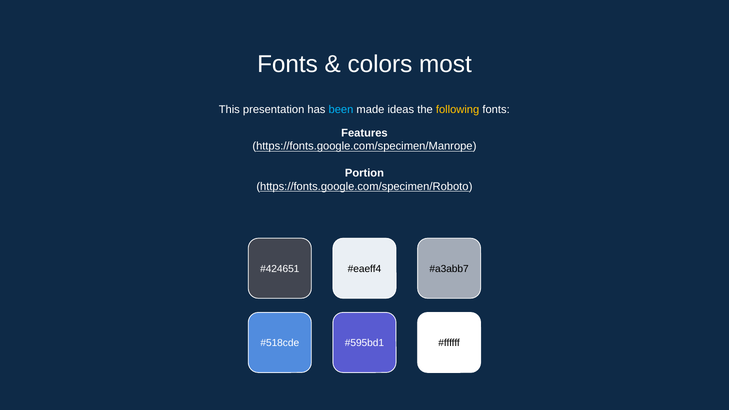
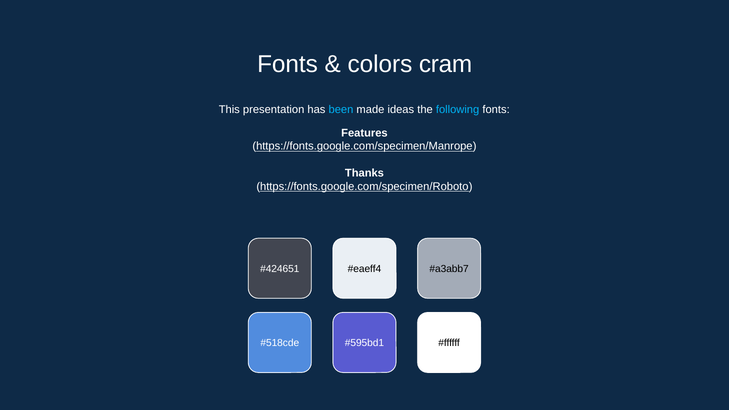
most: most -> cram
following colour: yellow -> light blue
Portion: Portion -> Thanks
